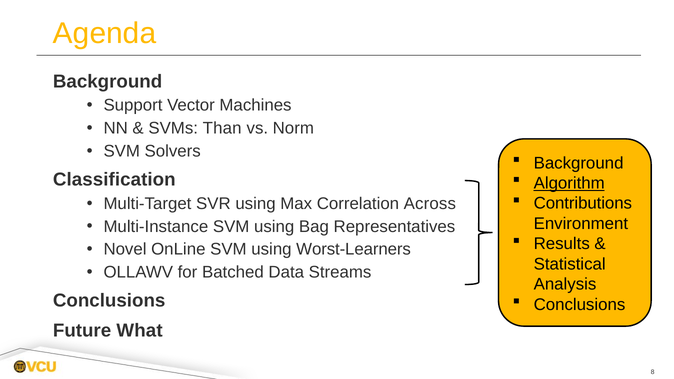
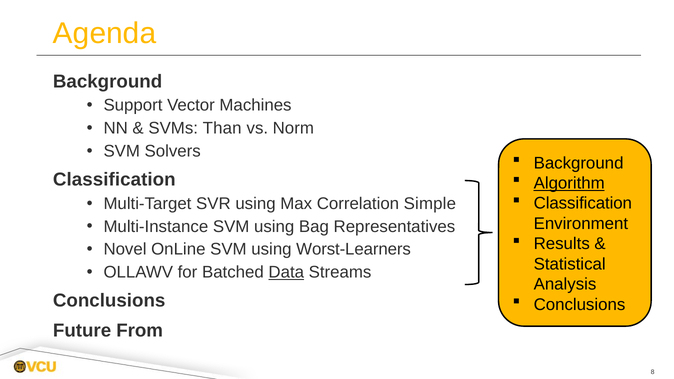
Contributions at (583, 203): Contributions -> Classification
Across: Across -> Simple
Data underline: none -> present
What: What -> From
